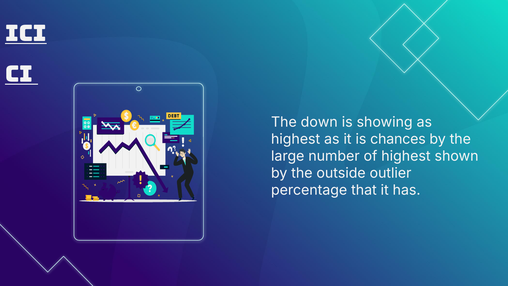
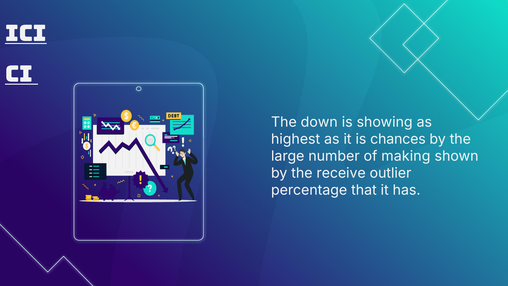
of highest: highest -> making
outside: outside -> receive
